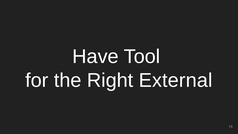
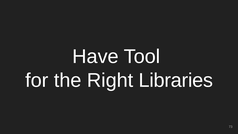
External: External -> Libraries
